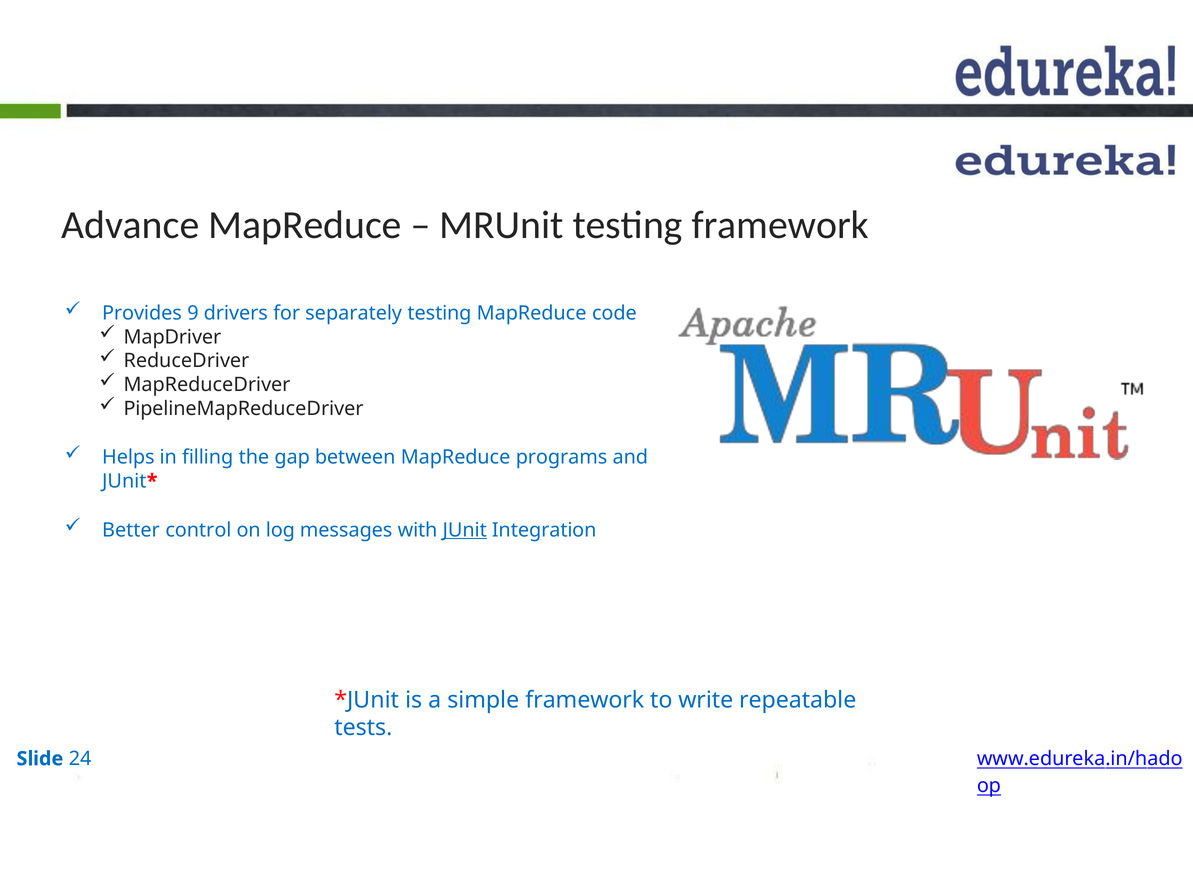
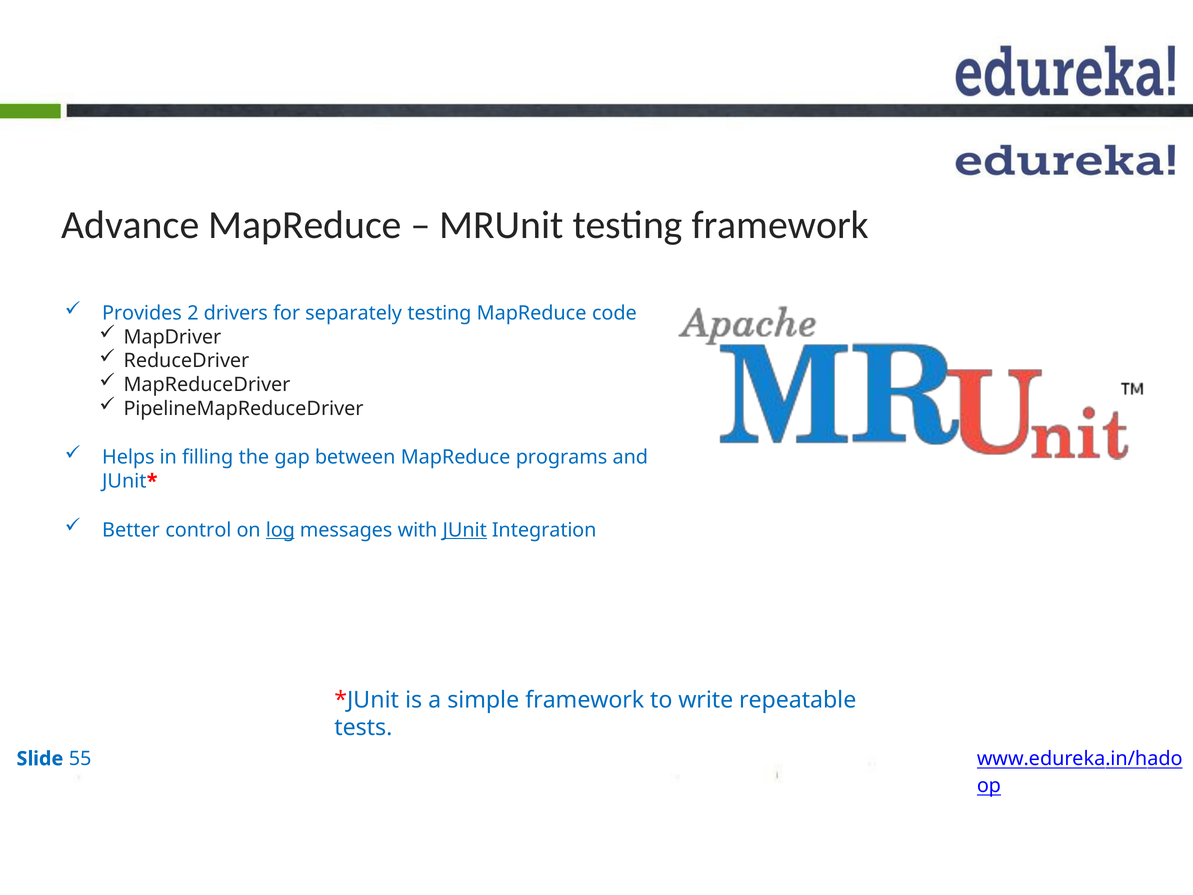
9: 9 -> 2
log underline: none -> present
24: 24 -> 55
